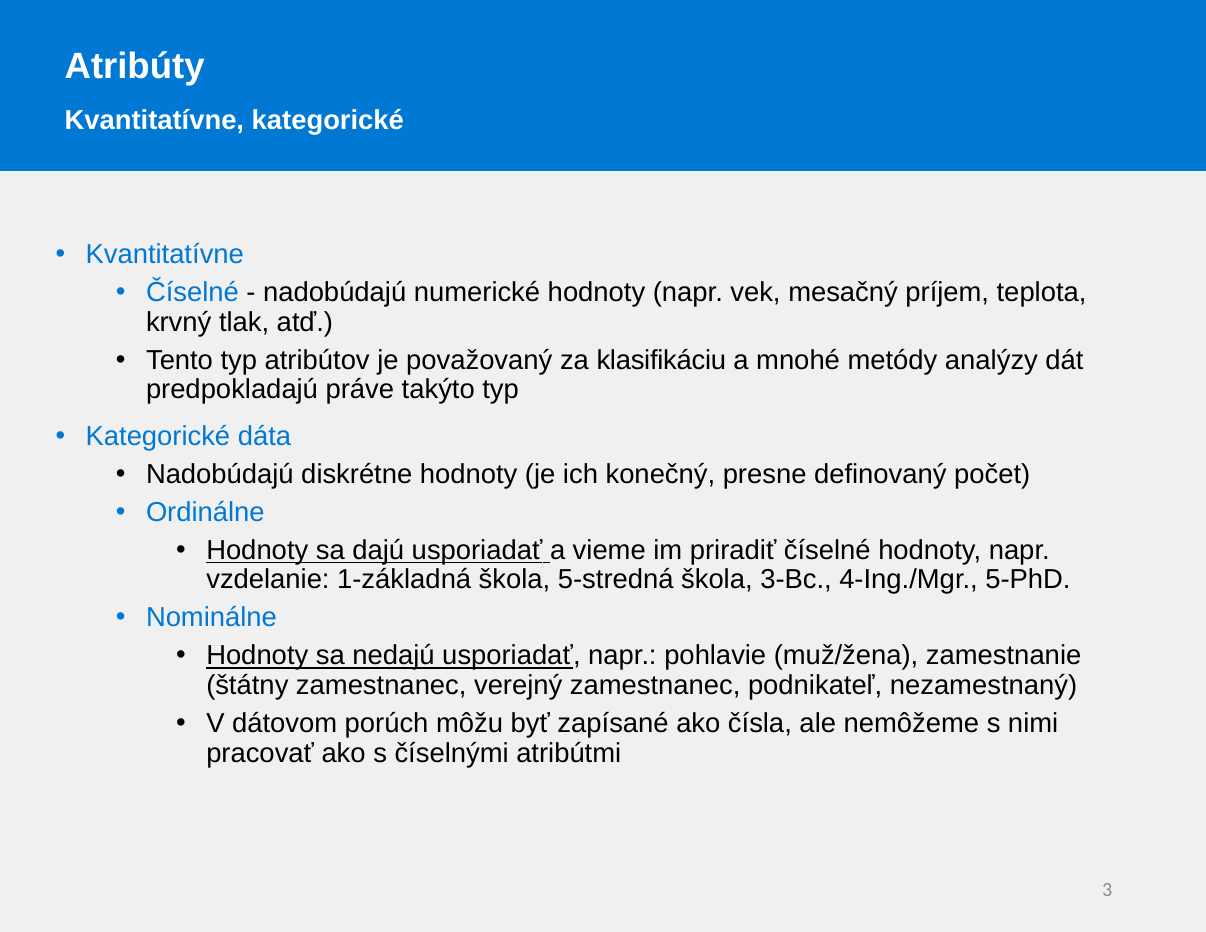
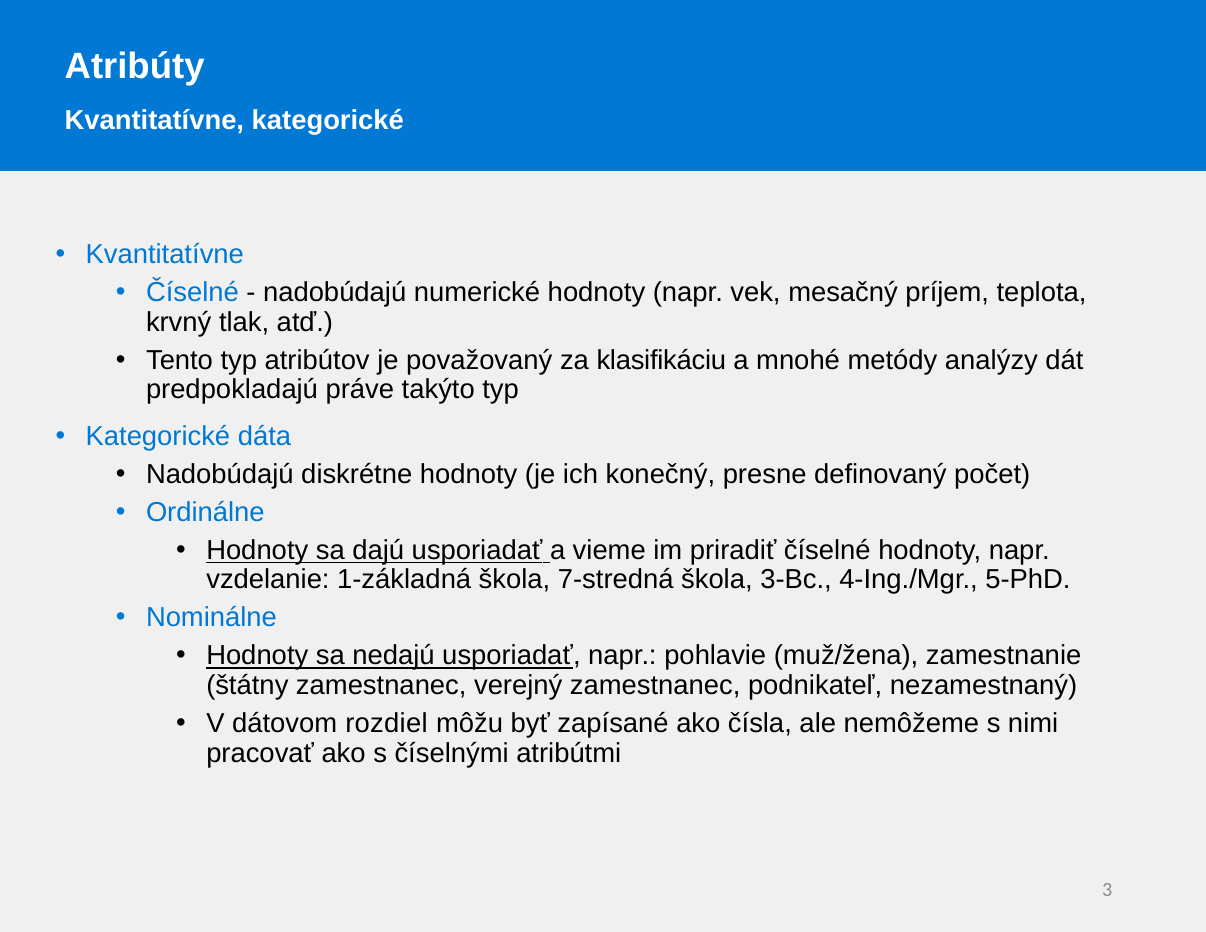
5-stredná: 5-stredná -> 7-stredná
porúch: porúch -> rozdiel
